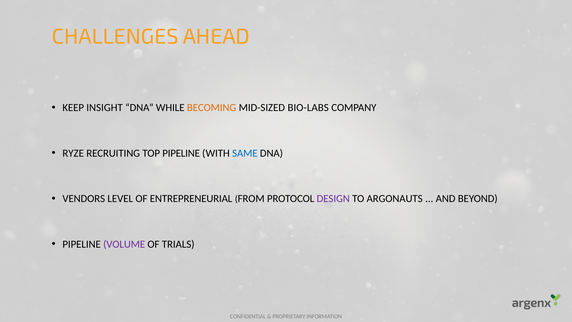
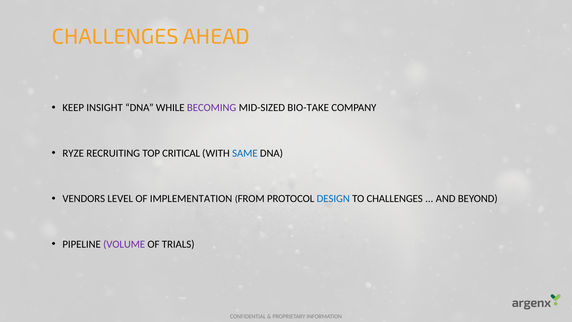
BECOMING colour: orange -> purple
BIO-LABS: BIO-LABS -> BIO-TAKE
TOP PIPELINE: PIPELINE -> CRITICAL
ENTREPRENEURIAL: ENTREPRENEURIAL -> IMPLEMENTATION
DESIGN colour: purple -> blue
TO ARGONAUTS: ARGONAUTS -> CHALLENGES
